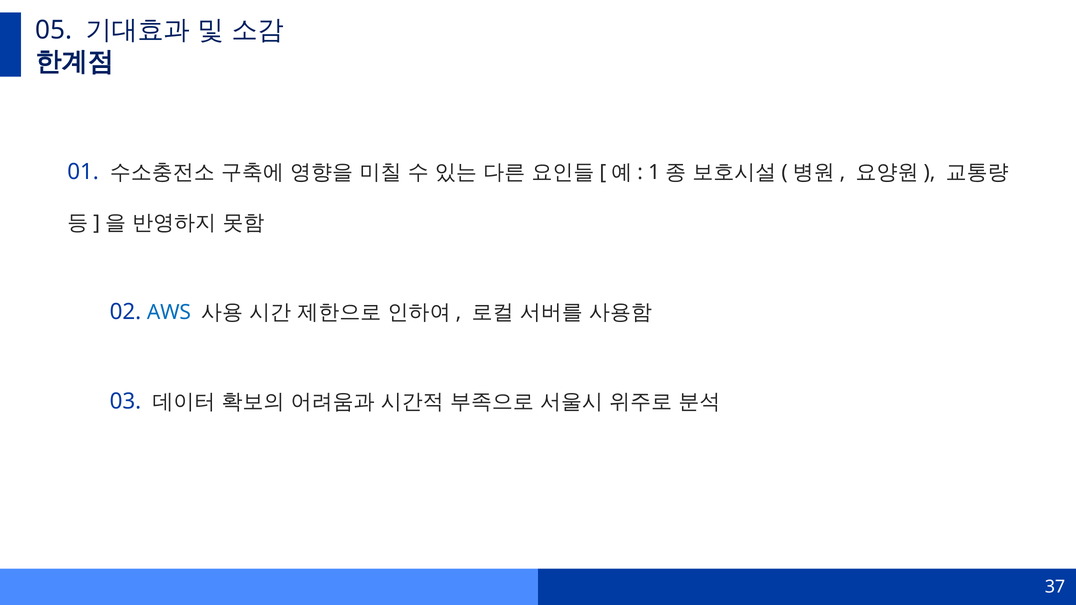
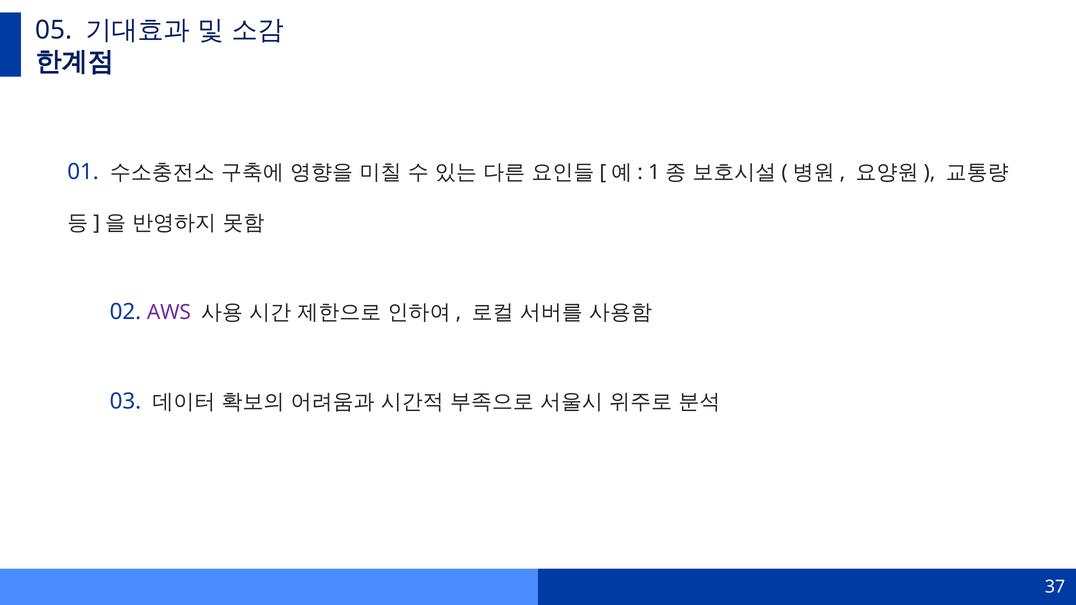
AWS colour: blue -> purple
